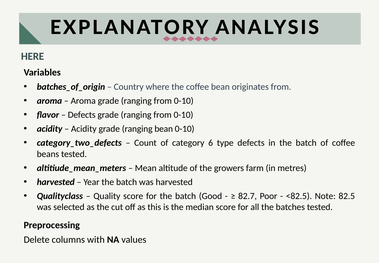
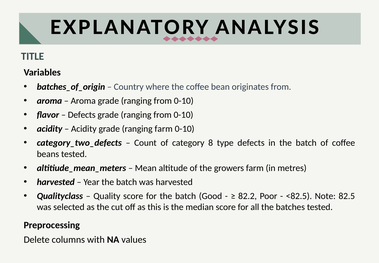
HERE: HERE -> TITLE
ranging bean: bean -> farm
6: 6 -> 8
82.7: 82.7 -> 82.2
